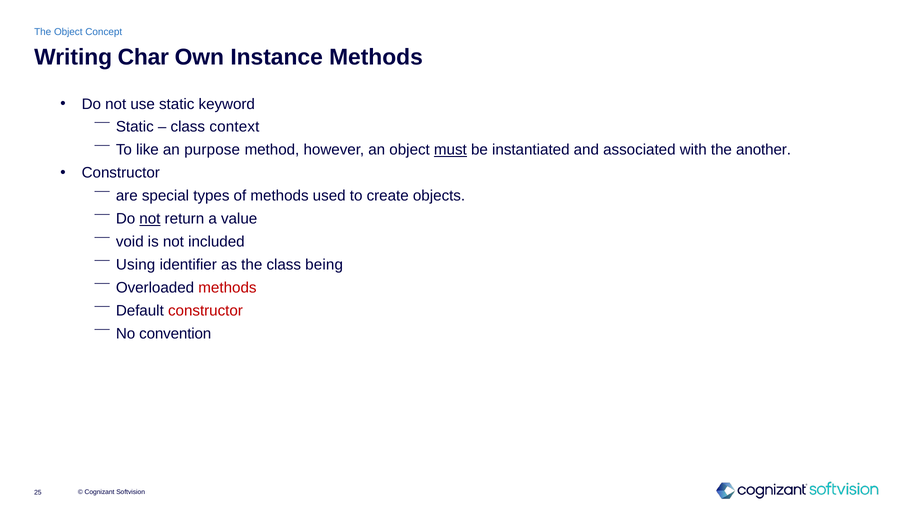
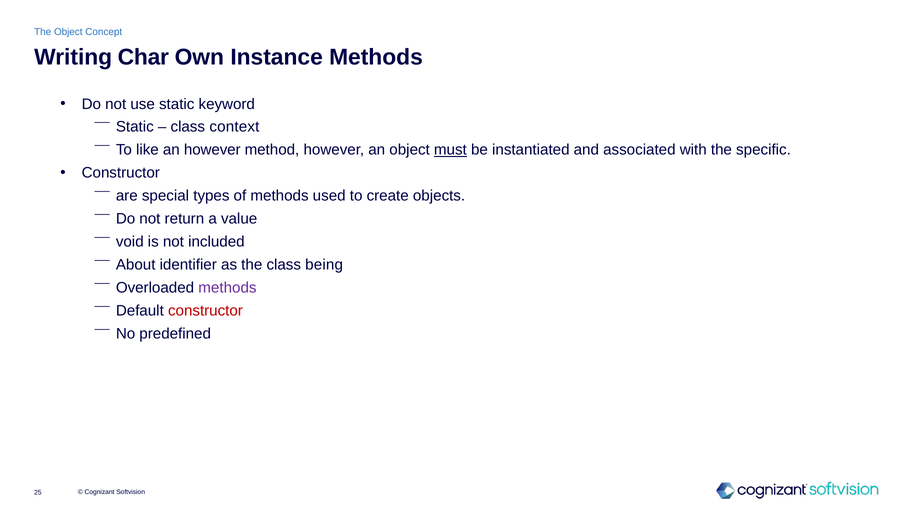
an purpose: purpose -> however
another: another -> specific
not at (150, 219) underline: present -> none
Using: Using -> About
methods at (227, 288) colour: red -> purple
convention: convention -> predefined
